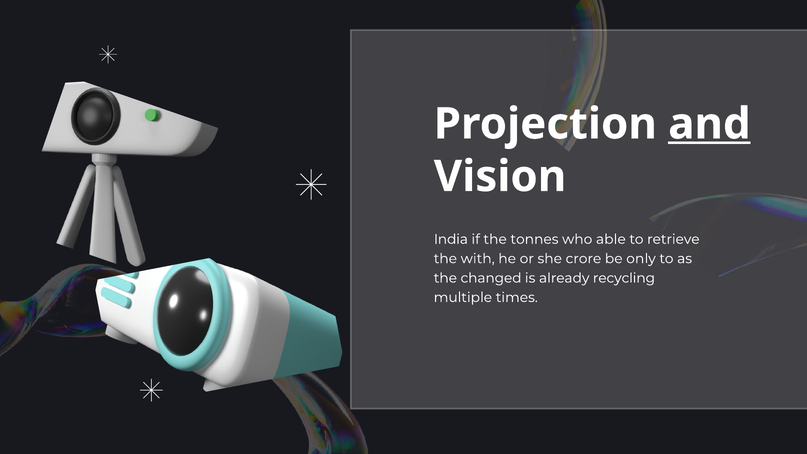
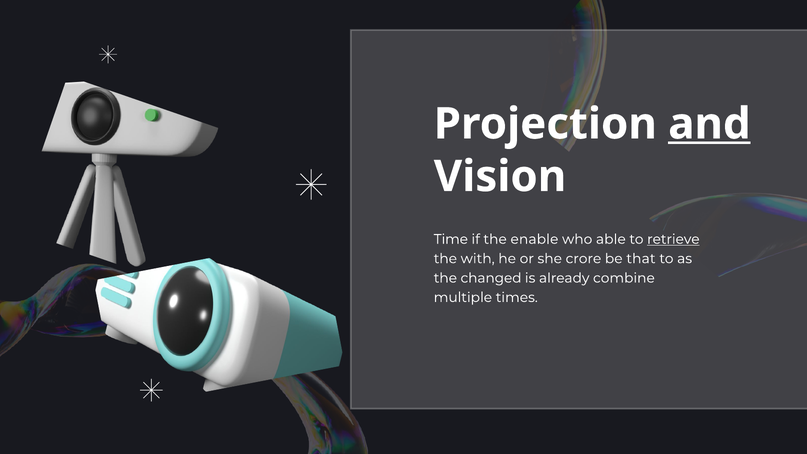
India: India -> Time
tonnes: tonnes -> enable
retrieve underline: none -> present
only: only -> that
recycling: recycling -> combine
